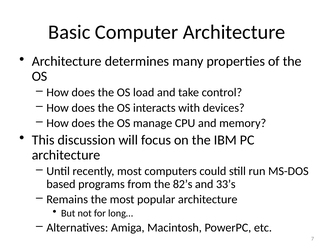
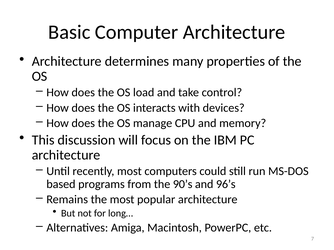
82’s: 82’s -> 90’s
33’s: 33’s -> 96’s
